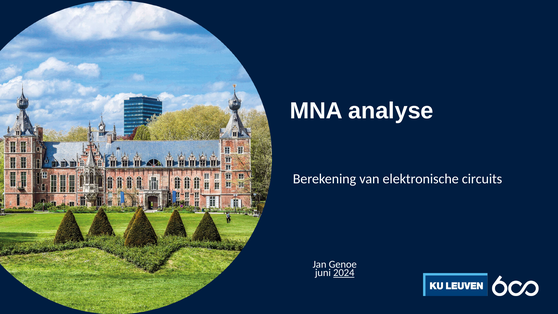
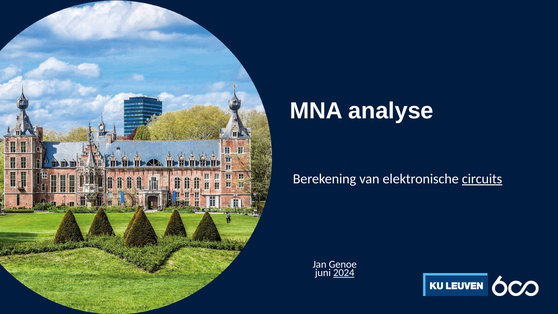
circuits underline: none -> present
